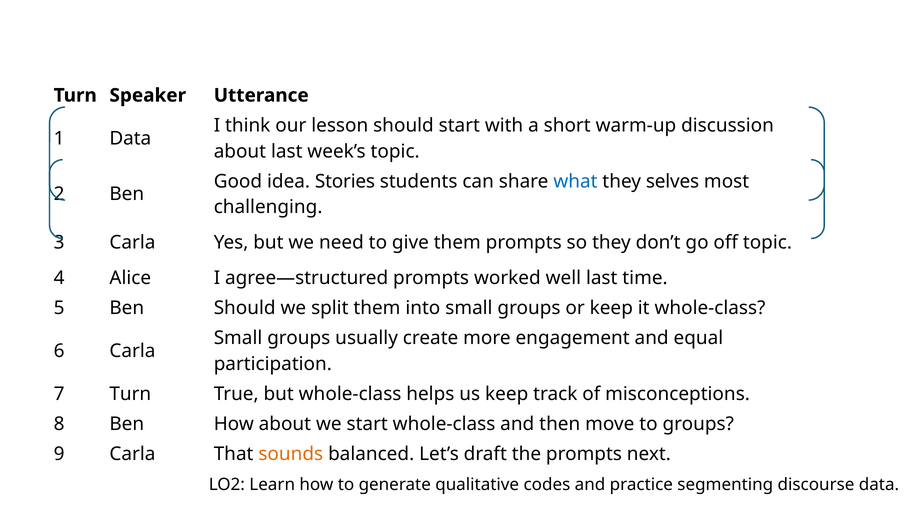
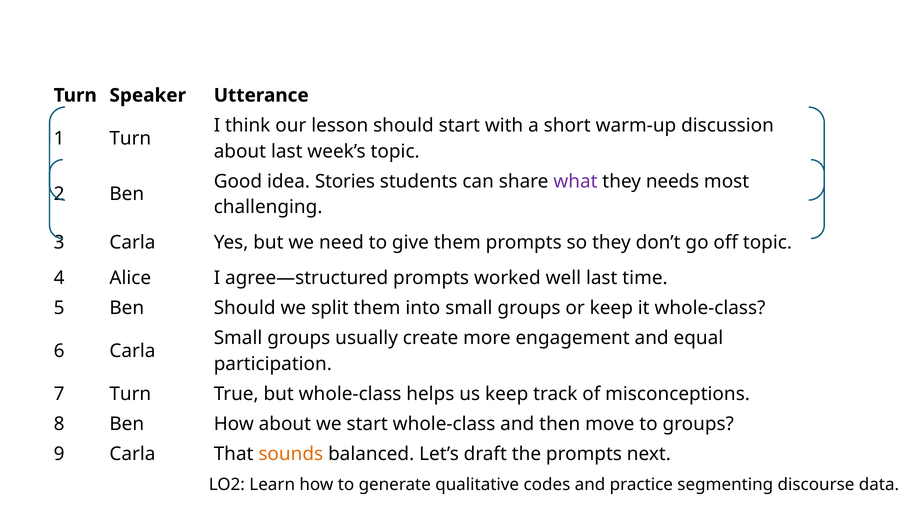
1 Data: Data -> Turn
what colour: blue -> purple
selves: selves -> needs
